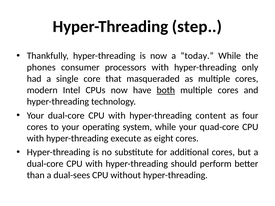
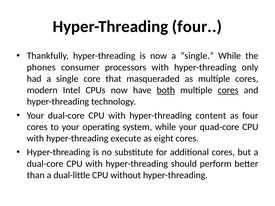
Hyper-Threading step: step -> four
now a today: today -> single
cores at (228, 90) underline: none -> present
dual-sees: dual-sees -> dual-little
